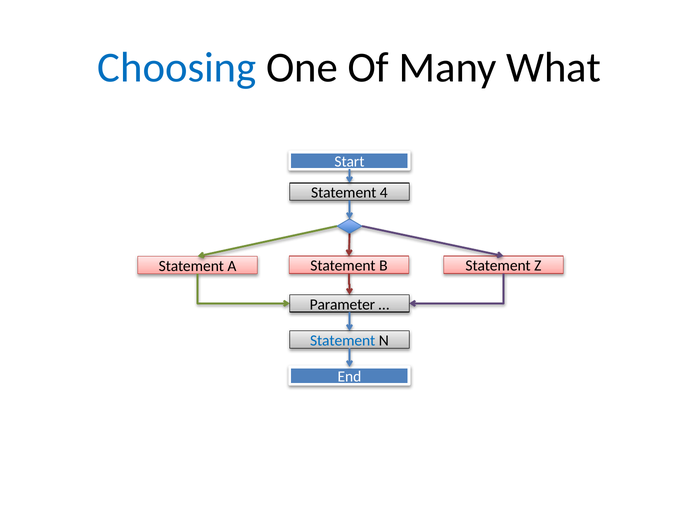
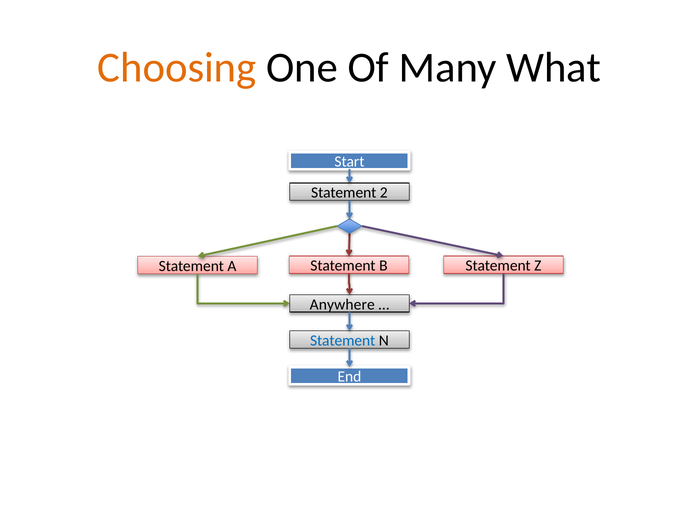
Choosing colour: blue -> orange
4: 4 -> 2
Parameter: Parameter -> Anywhere
